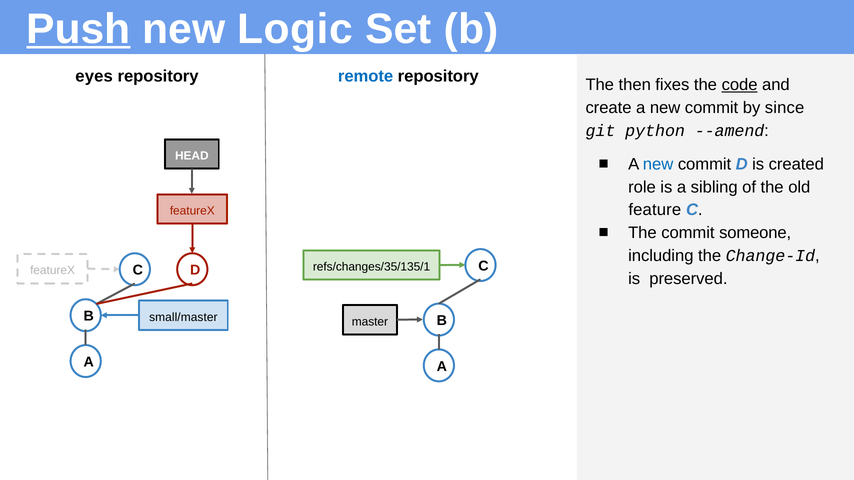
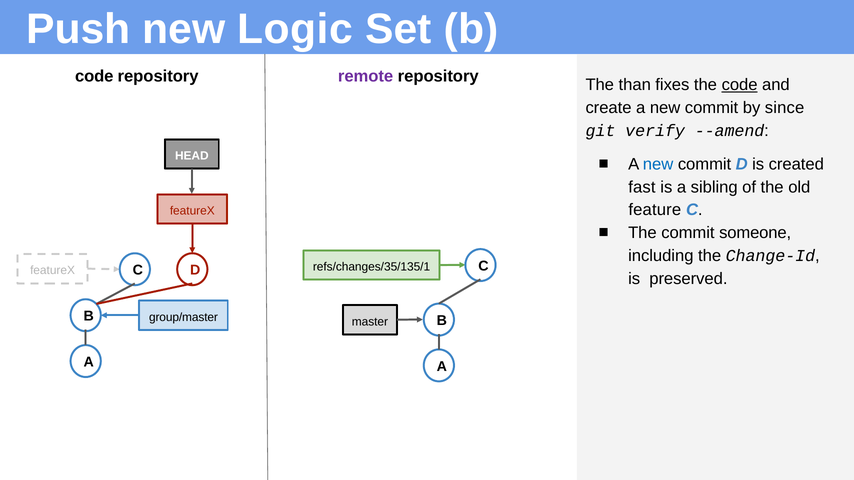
Push underline: present -> none
eyes at (94, 76): eyes -> code
remote colour: blue -> purple
then: then -> than
python: python -> verify
role: role -> fast
small/master: small/master -> group/master
